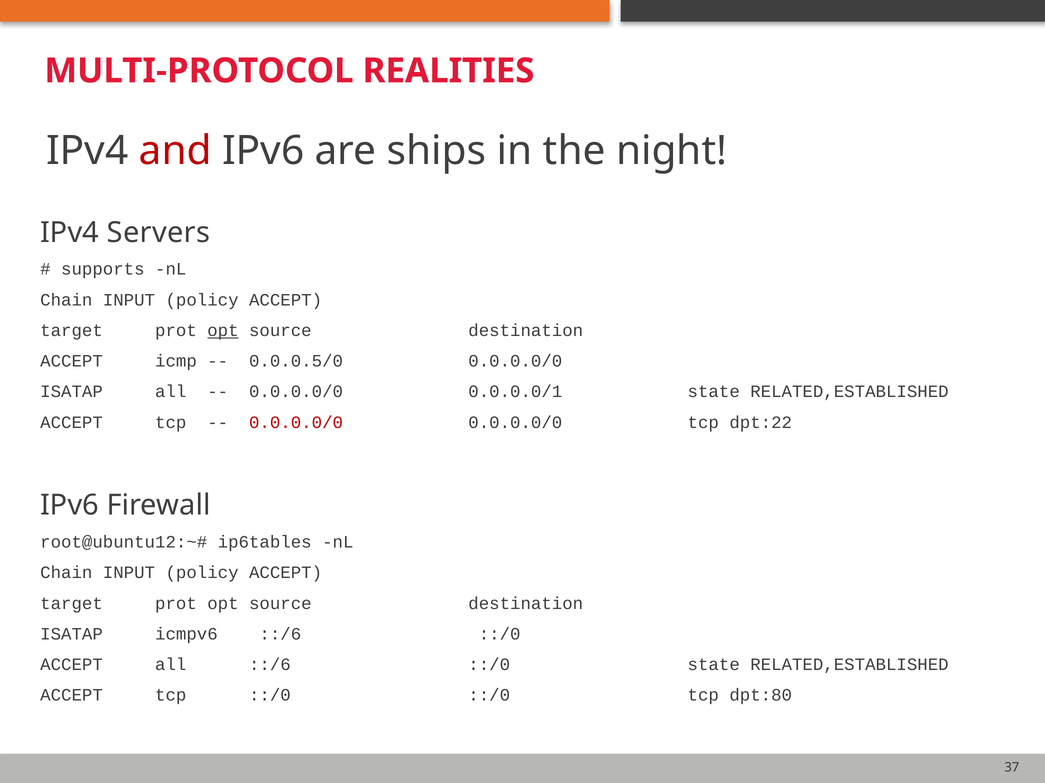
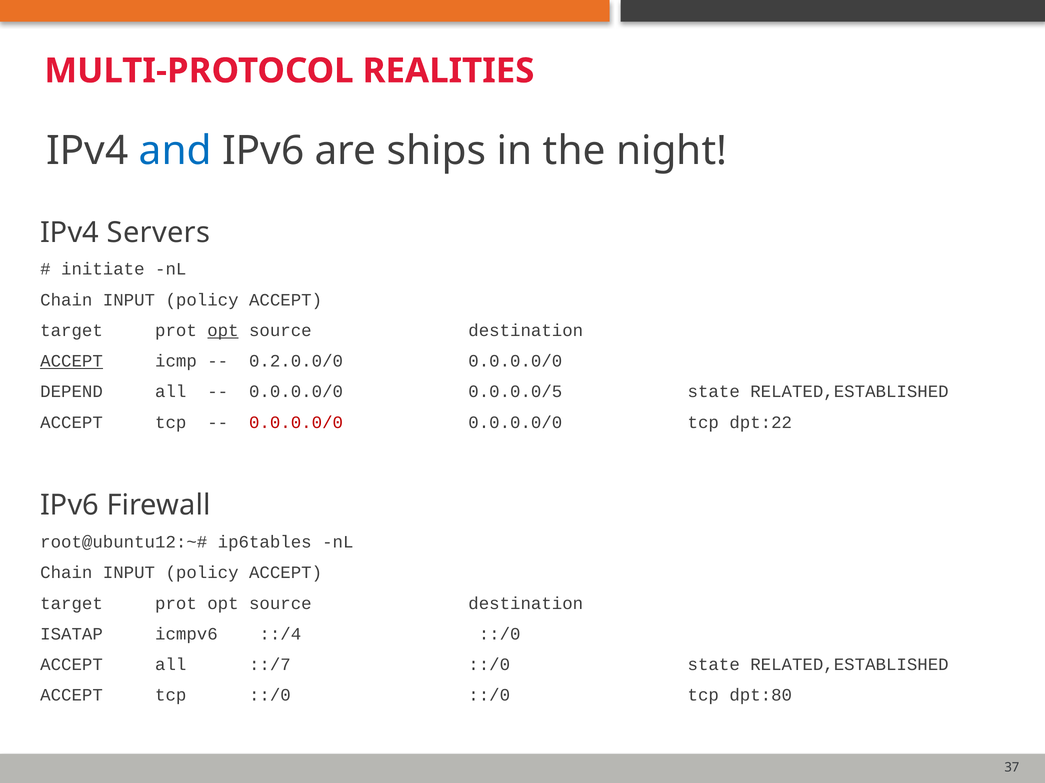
and colour: red -> blue
supports: supports -> initiate
ACCEPT at (72, 361) underline: none -> present
0.0.0.5/0: 0.0.0.5/0 -> 0.2.0.0/0
ISATAP at (72, 392): ISATAP -> DEPEND
0.0.0.0/1: 0.0.0.0/1 -> 0.0.0.0/5
icmpv6 ::/6: ::/6 -> ::/4
all ::/6: ::/6 -> ::/7
